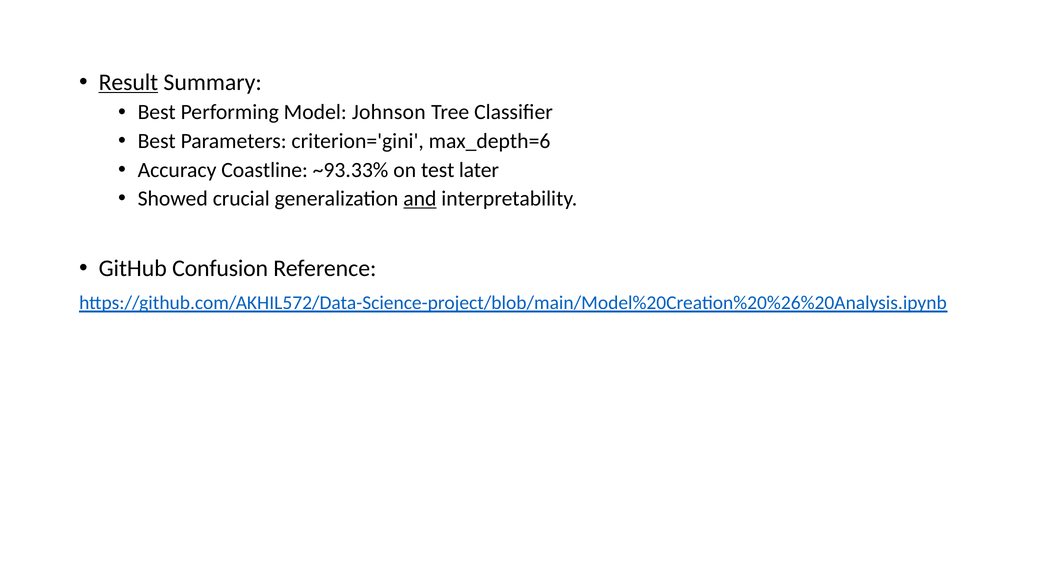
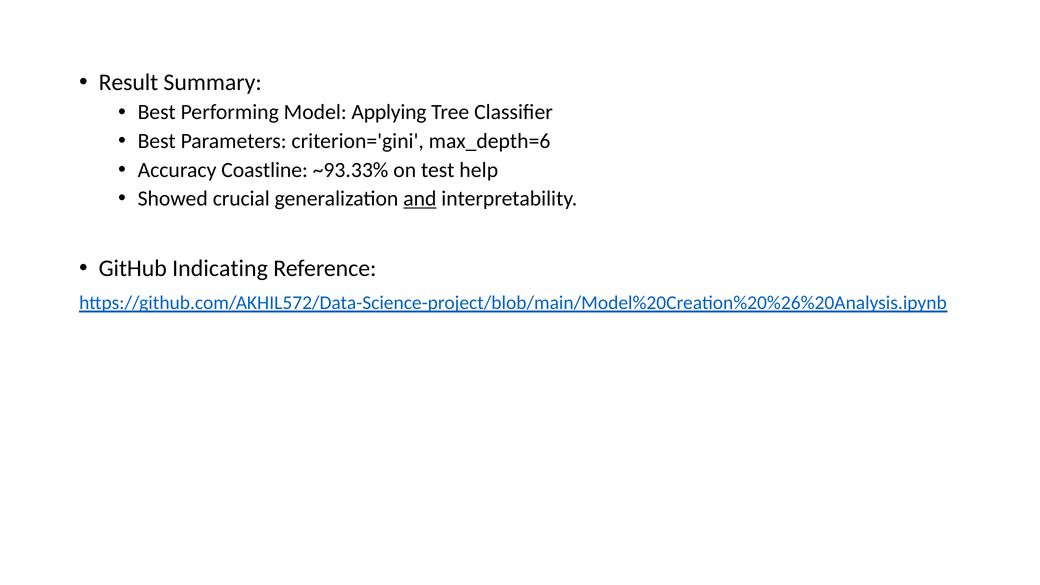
Result underline: present -> none
Johnson: Johnson -> Applying
later: later -> help
Confusion: Confusion -> Indicating
